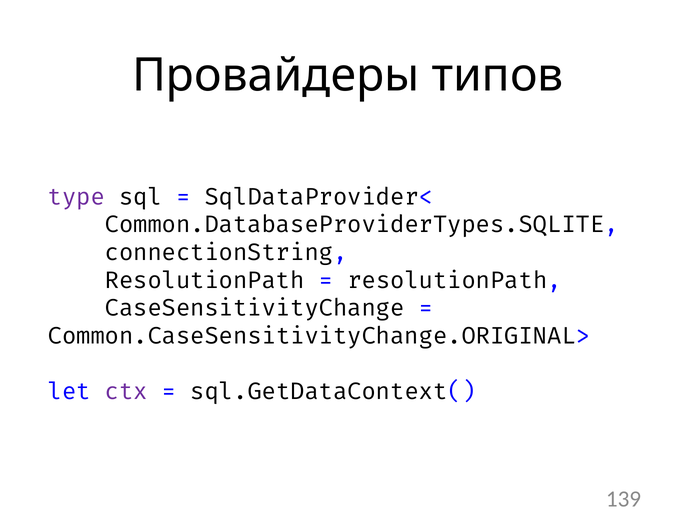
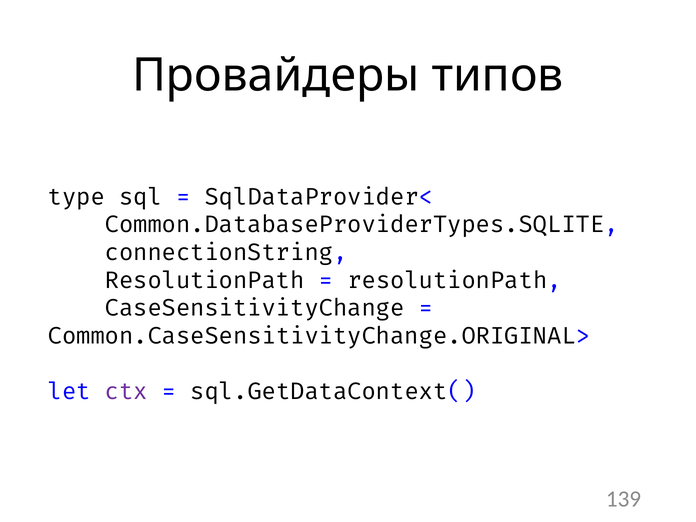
type colour: purple -> black
